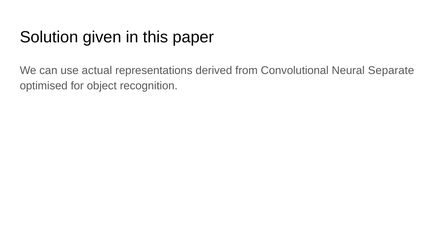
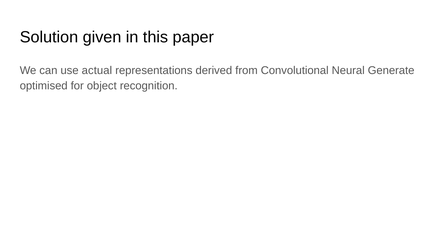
Separate: Separate -> Generate
